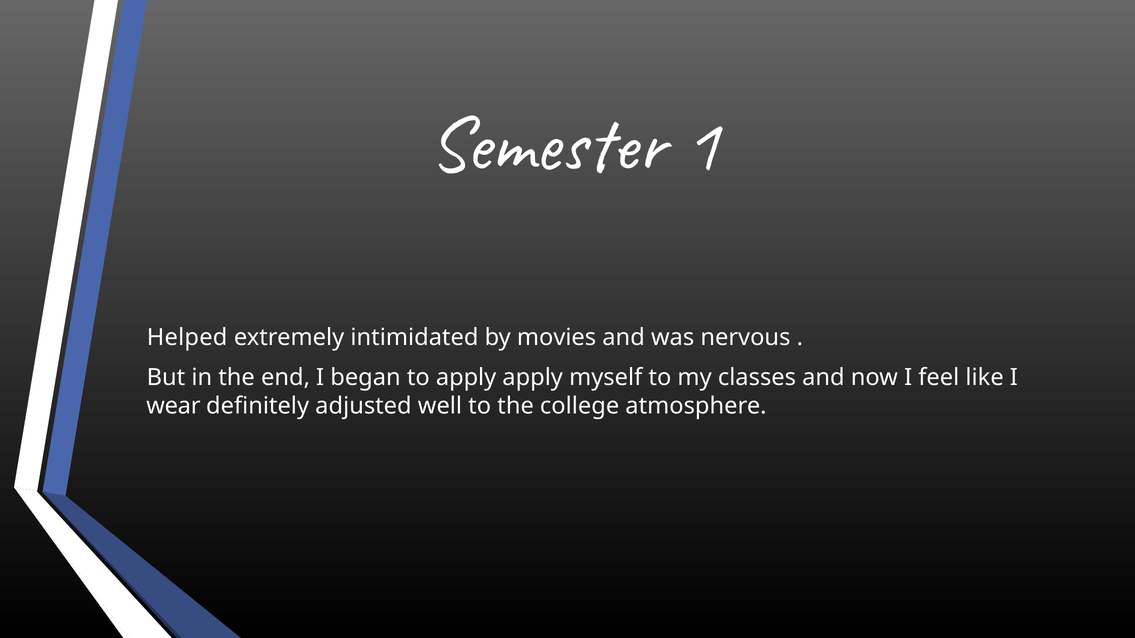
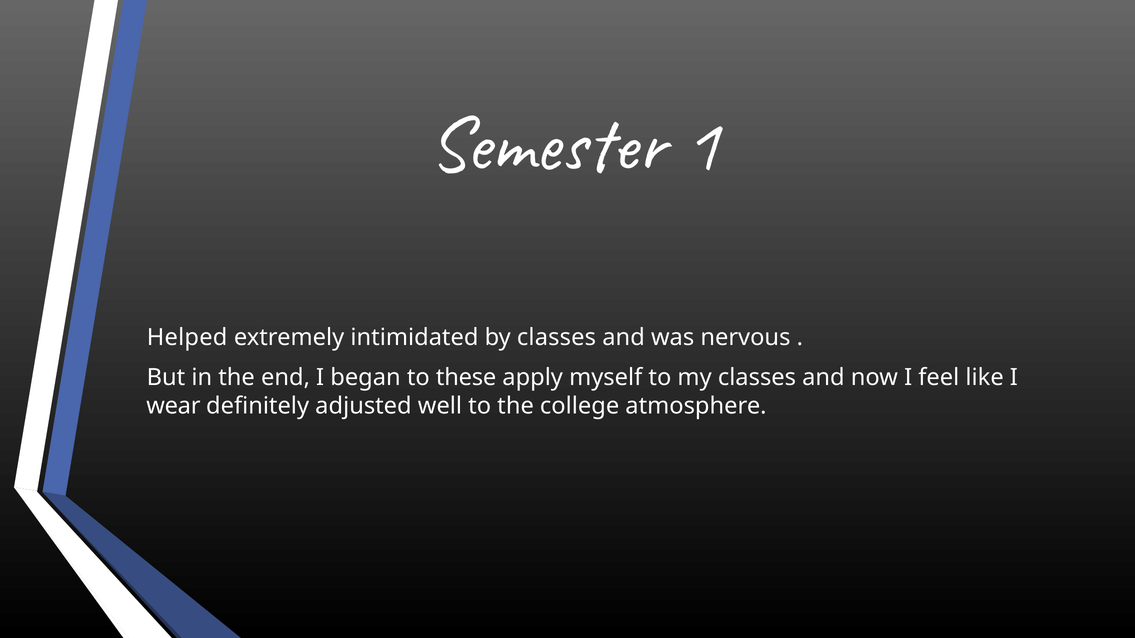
by movies: movies -> classes
to apply: apply -> these
